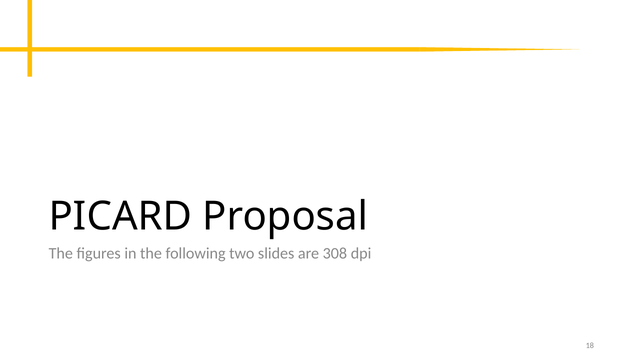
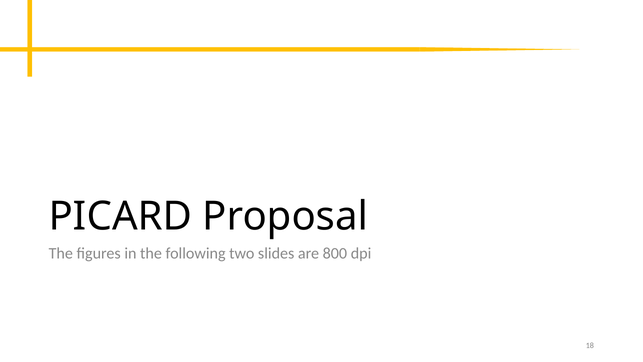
308: 308 -> 800
